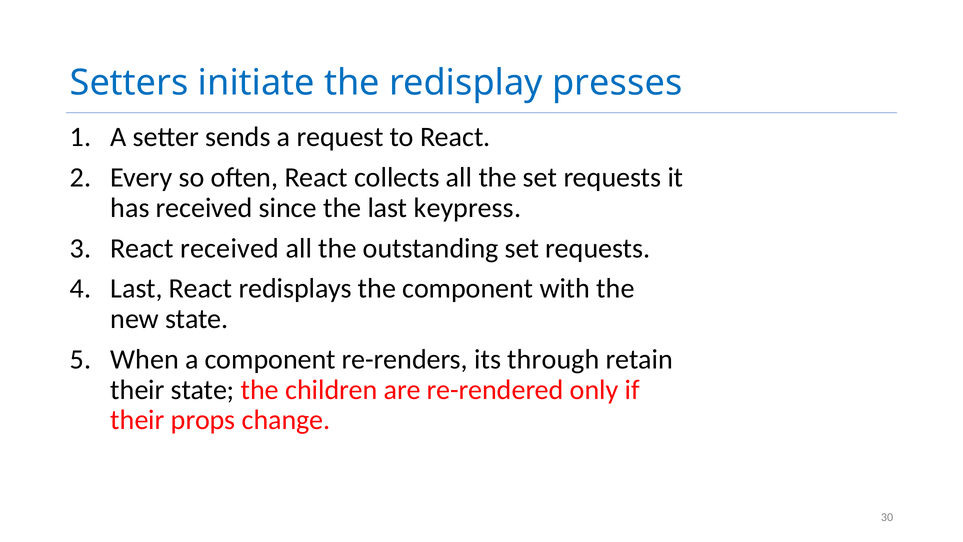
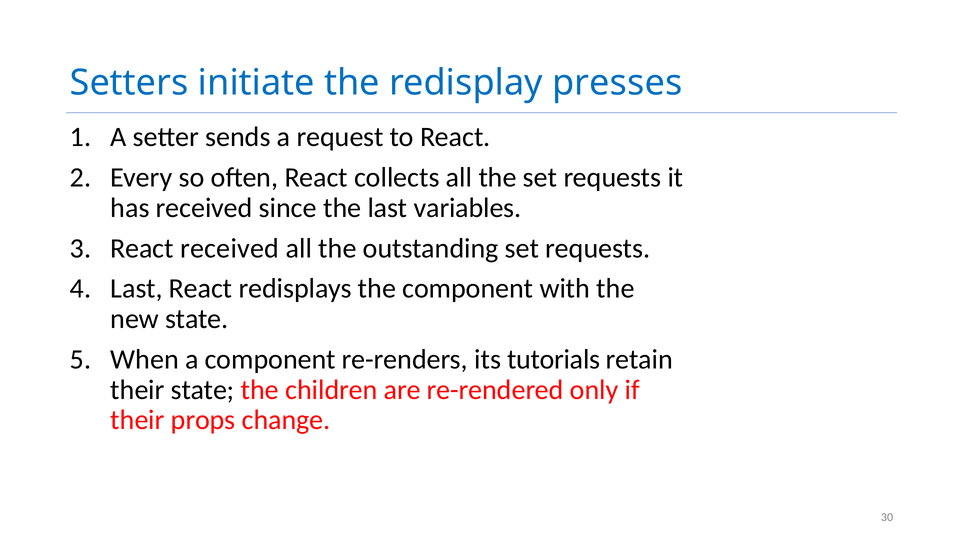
keypress: keypress -> variables
through: through -> tutorials
